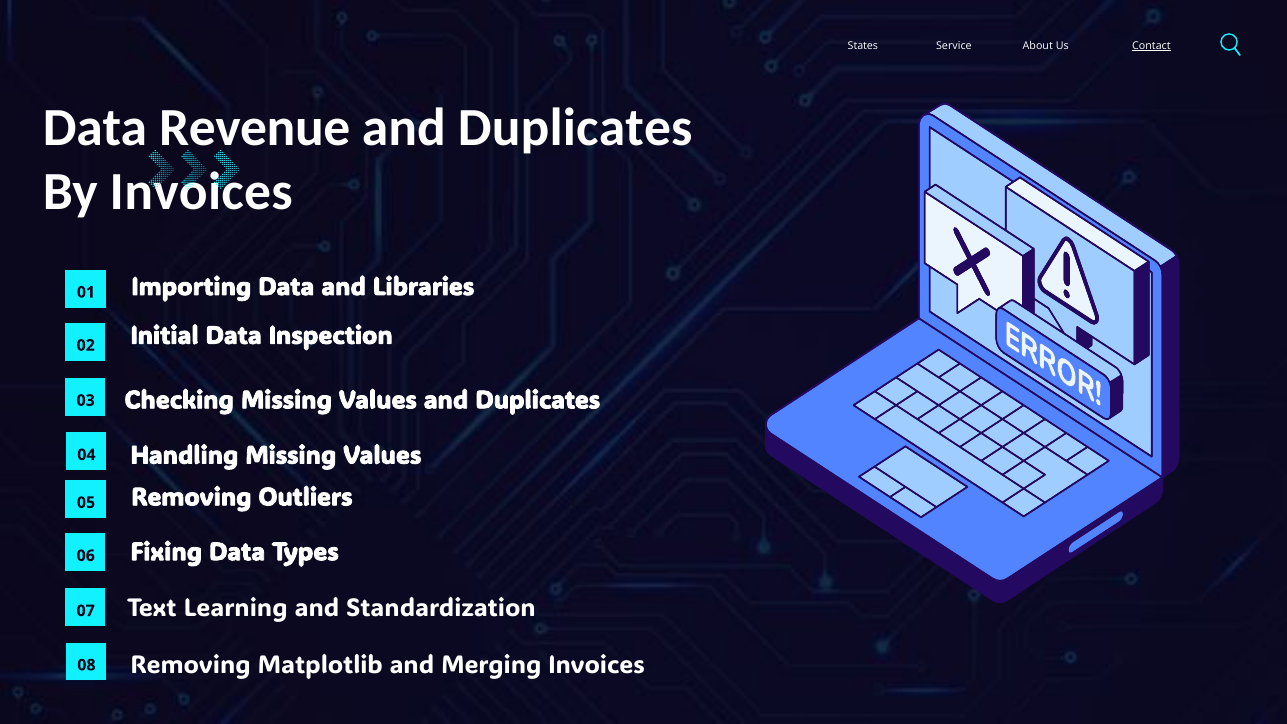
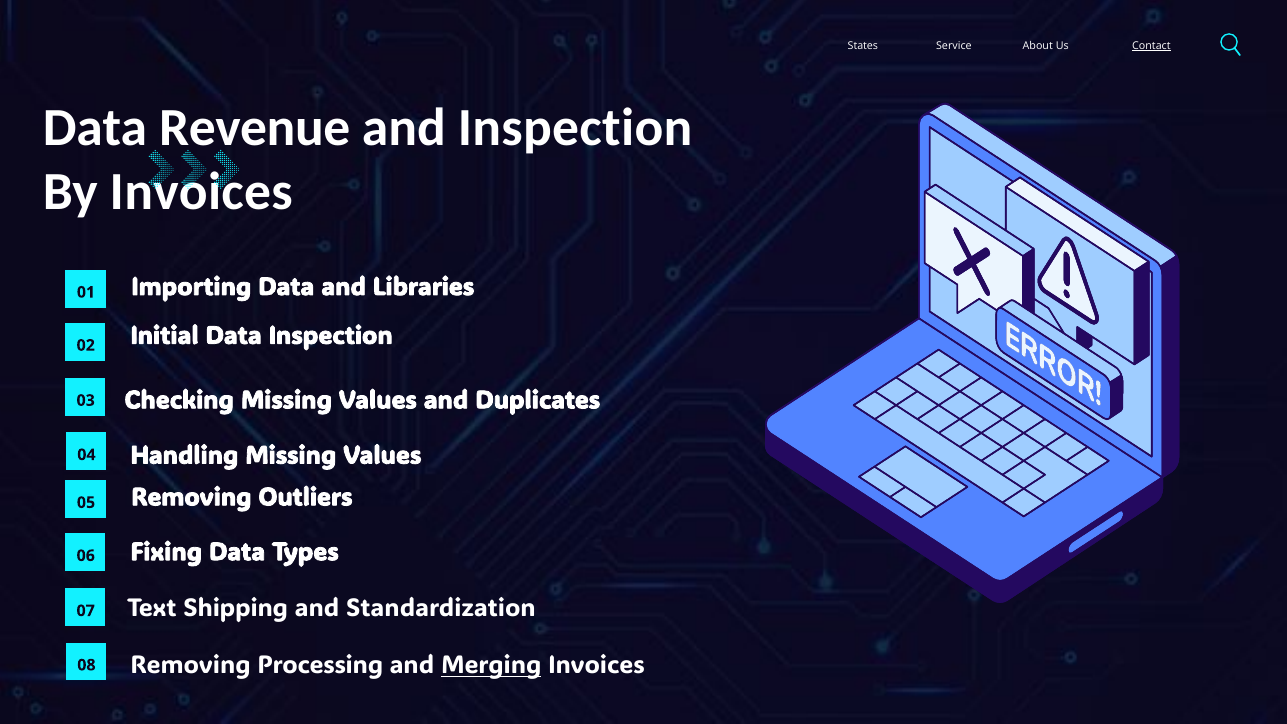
Duplicates at (575, 128): Duplicates -> Inspection
Learning: Learning -> Shipping
Matplotlib: Matplotlib -> Processing
Merging underline: none -> present
